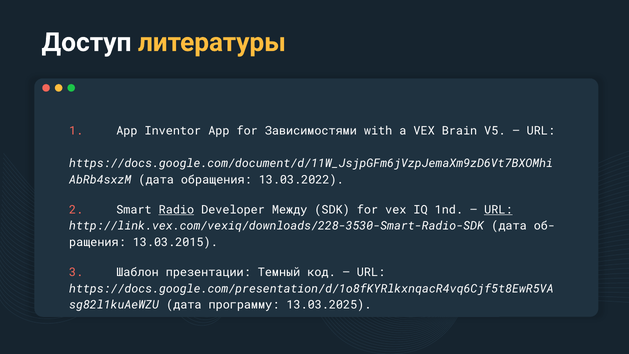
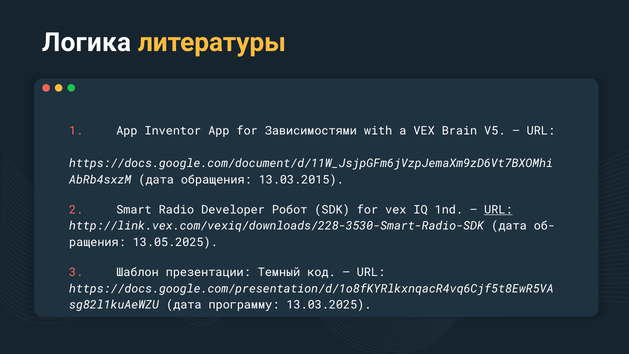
Доступ: Доступ -> Логика
13.03.2022: 13.03.2022 -> 13.03.2015
Radio underline: present -> none
Между: Между -> Робот
13.03.2015: 13.03.2015 -> 13.05.2025
